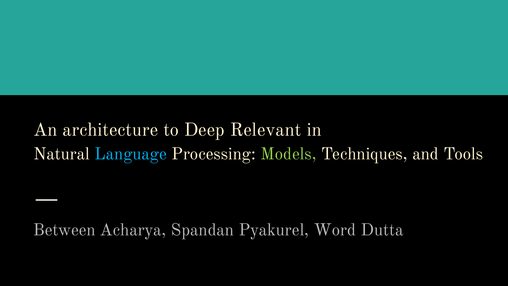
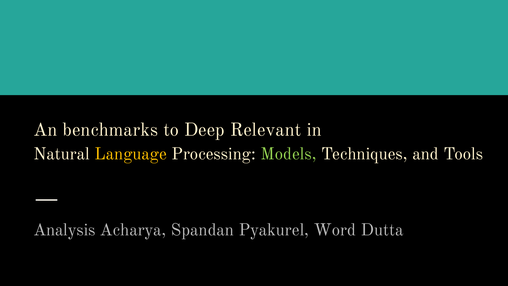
architecture: architecture -> benchmarks
Language colour: light blue -> yellow
Between: Between -> Analysis
